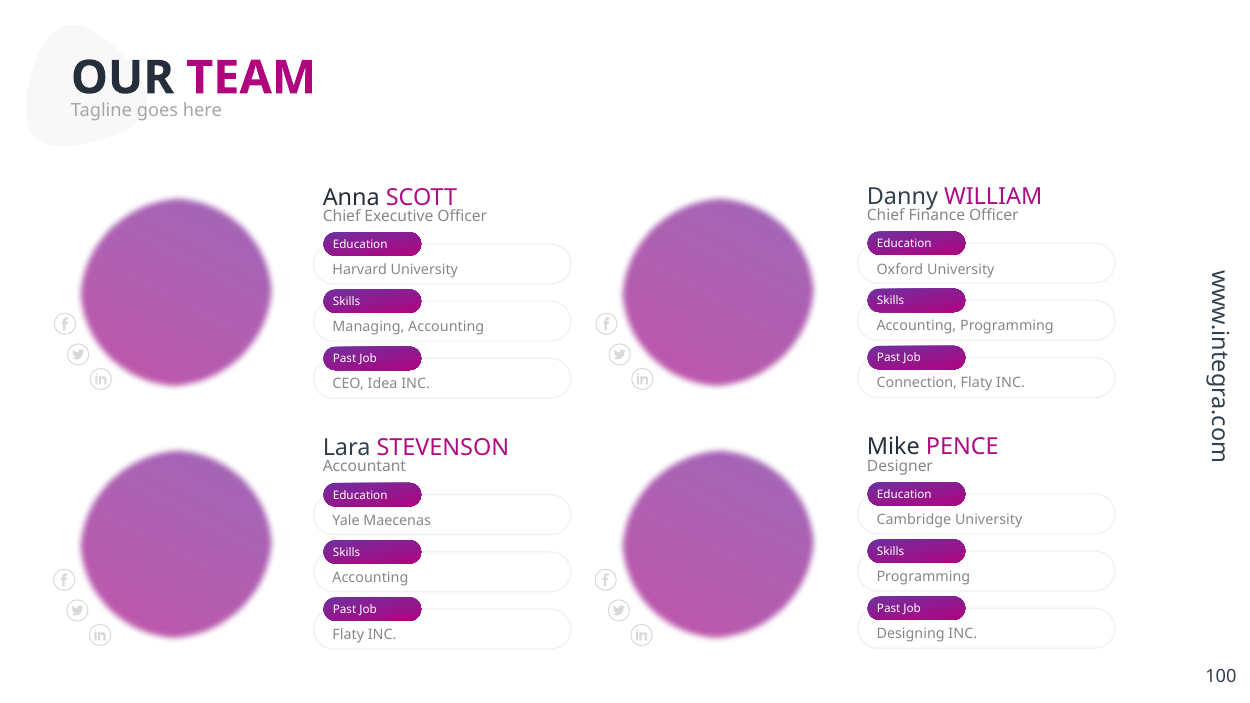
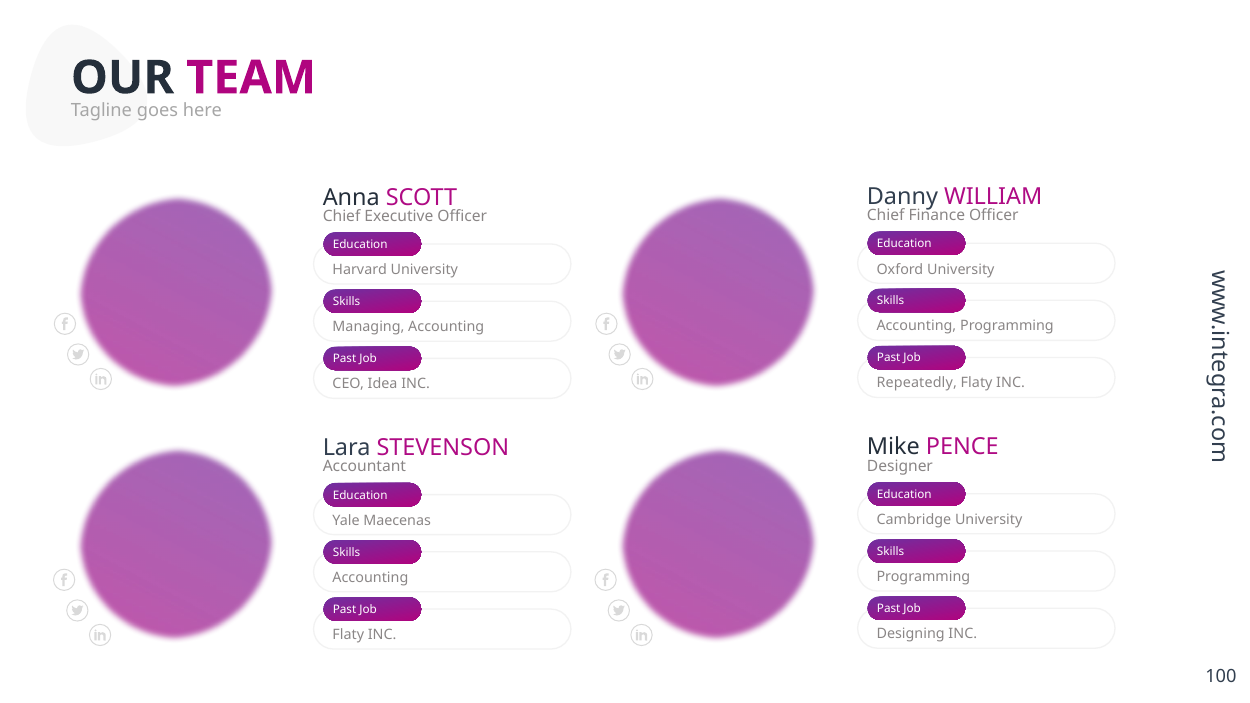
Connection: Connection -> Repeatedly
